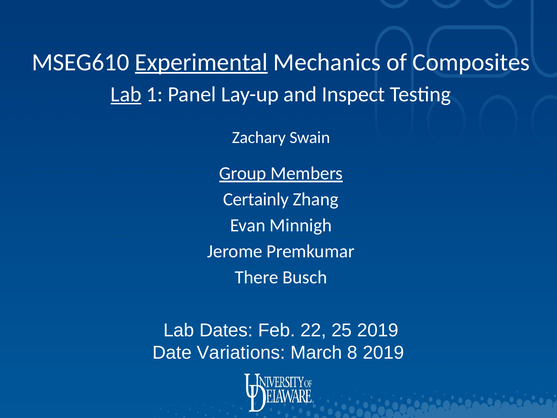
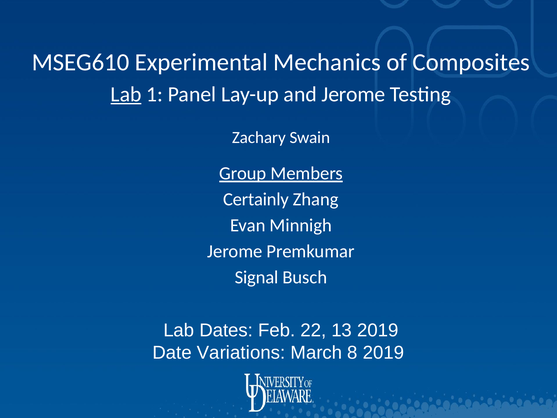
Experimental underline: present -> none
and Inspect: Inspect -> Jerome
There: There -> Signal
25: 25 -> 13
